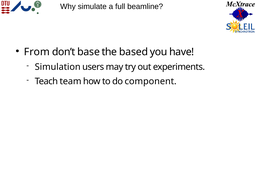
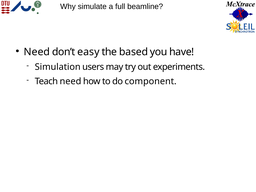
From at (37, 52): From -> Need
base: base -> easy
Teach team: team -> need
